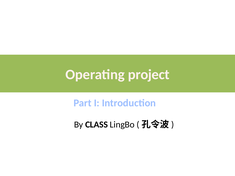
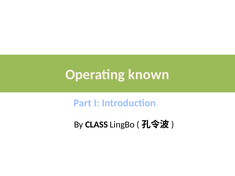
project: project -> known
